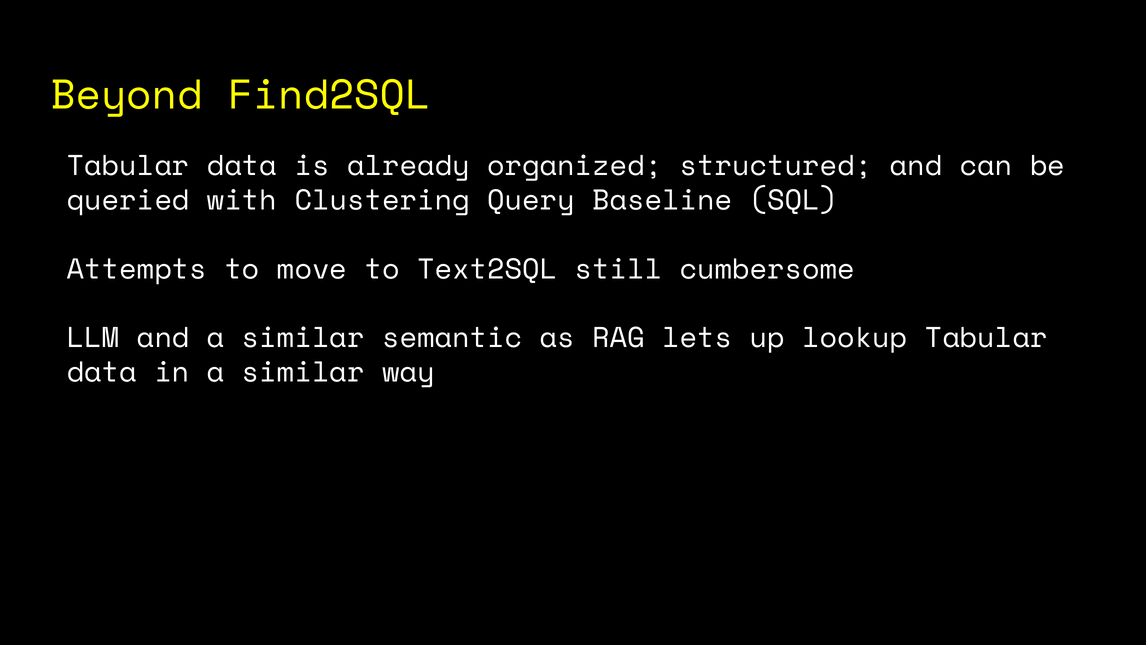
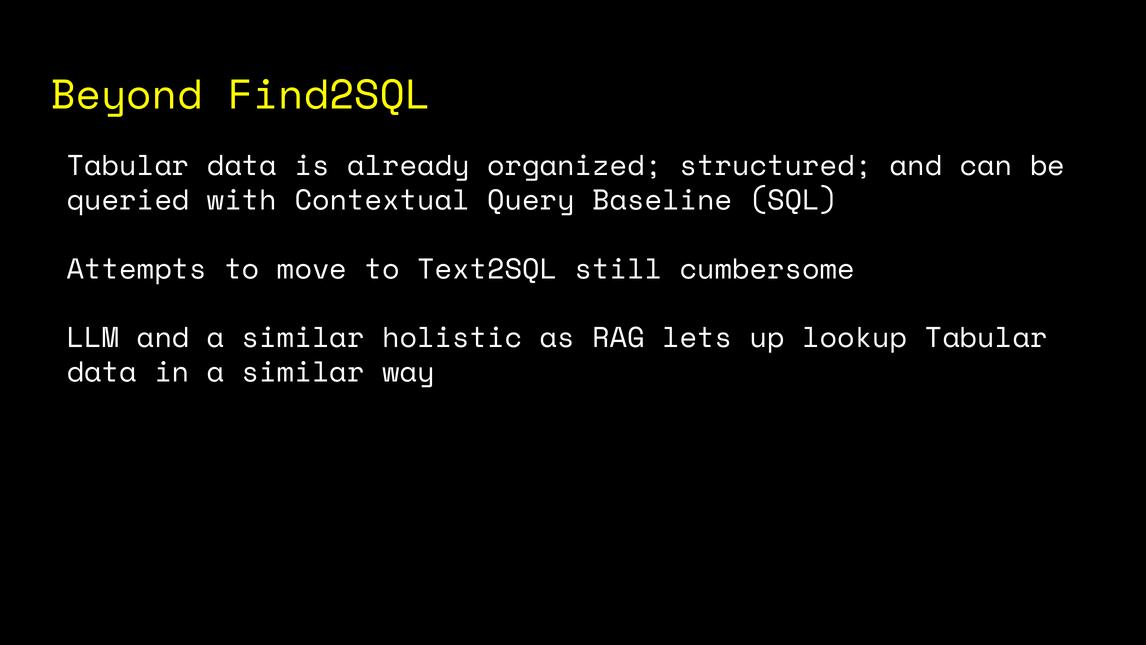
Clustering: Clustering -> Contextual
semantic: semantic -> holistic
